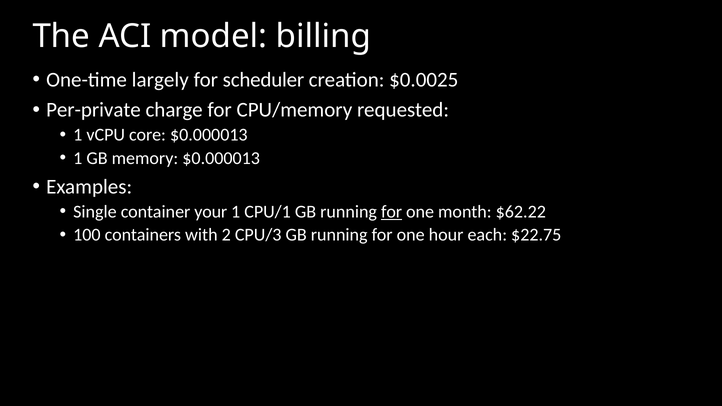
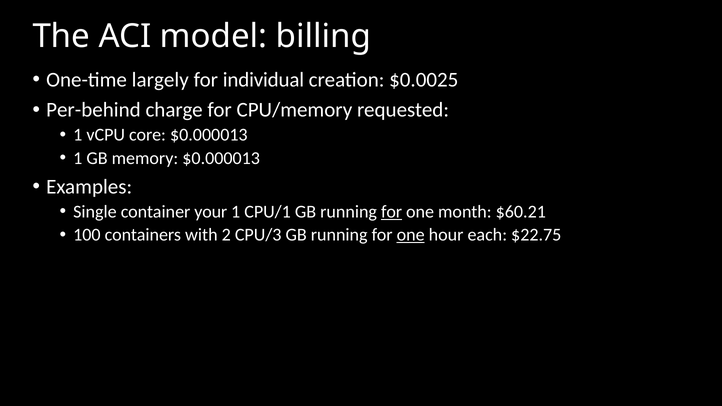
scheduler: scheduler -> individual
Per-private: Per-private -> Per-behind
$62.22: $62.22 -> $60.21
one at (411, 235) underline: none -> present
